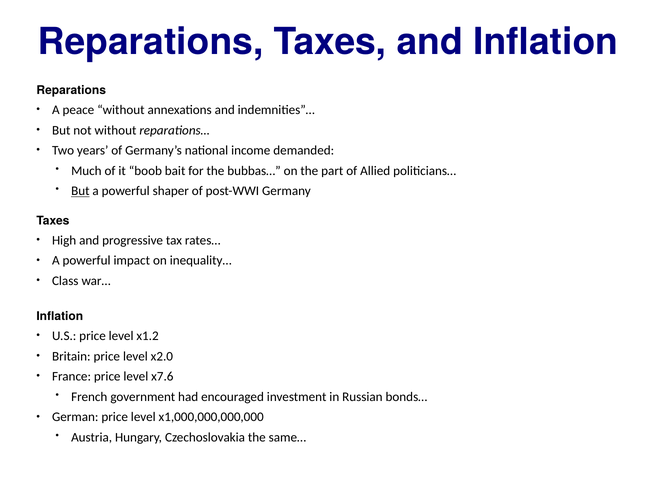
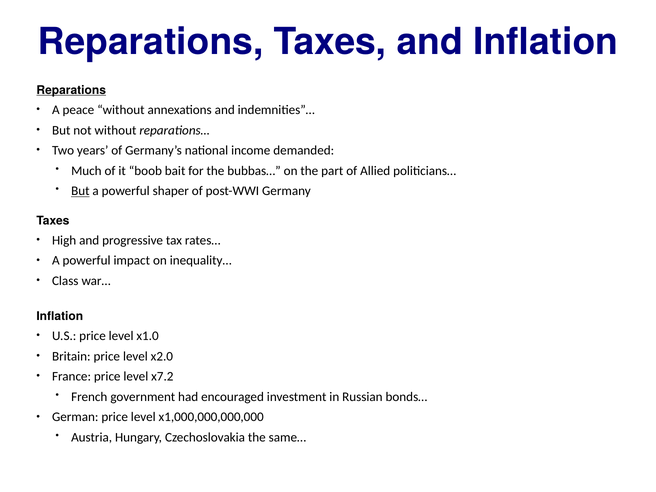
Reparations at (71, 90) underline: none -> present
x1.2: x1.2 -> x1.0
x7.6: x7.6 -> x7.2
